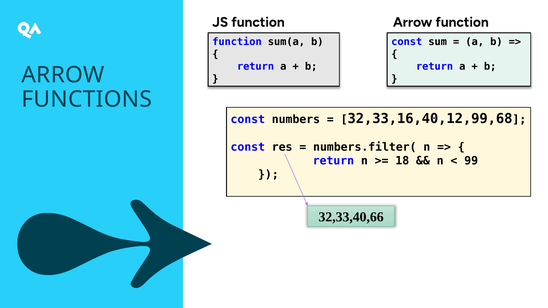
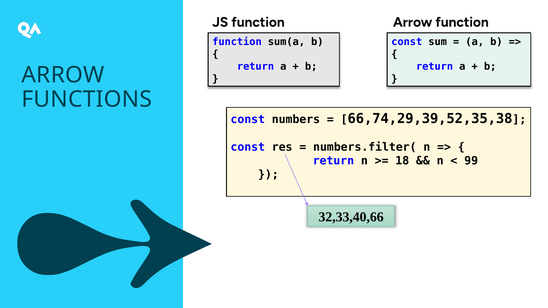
32,33,16,40,12,99,68: 32,33,16,40,12,99,68 -> 66,74,29,39,52,35,38
